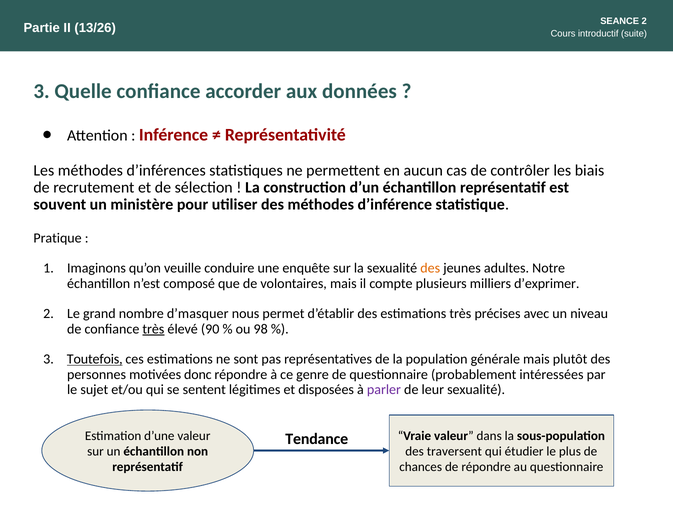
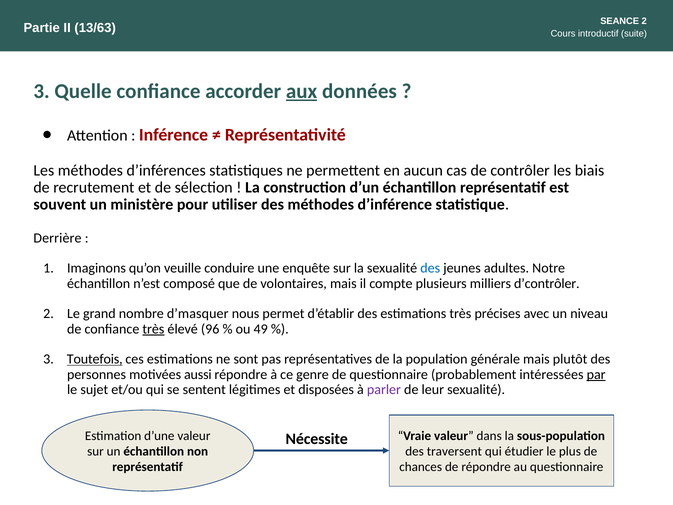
13/26: 13/26 -> 13/63
aux underline: none -> present
Pratique: Pratique -> Derrière
des at (430, 268) colour: orange -> blue
d’exprimer: d’exprimer -> d’contrôler
90: 90 -> 96
98: 98 -> 49
donc: donc -> aussi
par underline: none -> present
Tendance: Tendance -> Nécessite
